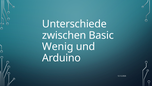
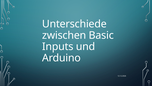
Wenig: Wenig -> Inputs
